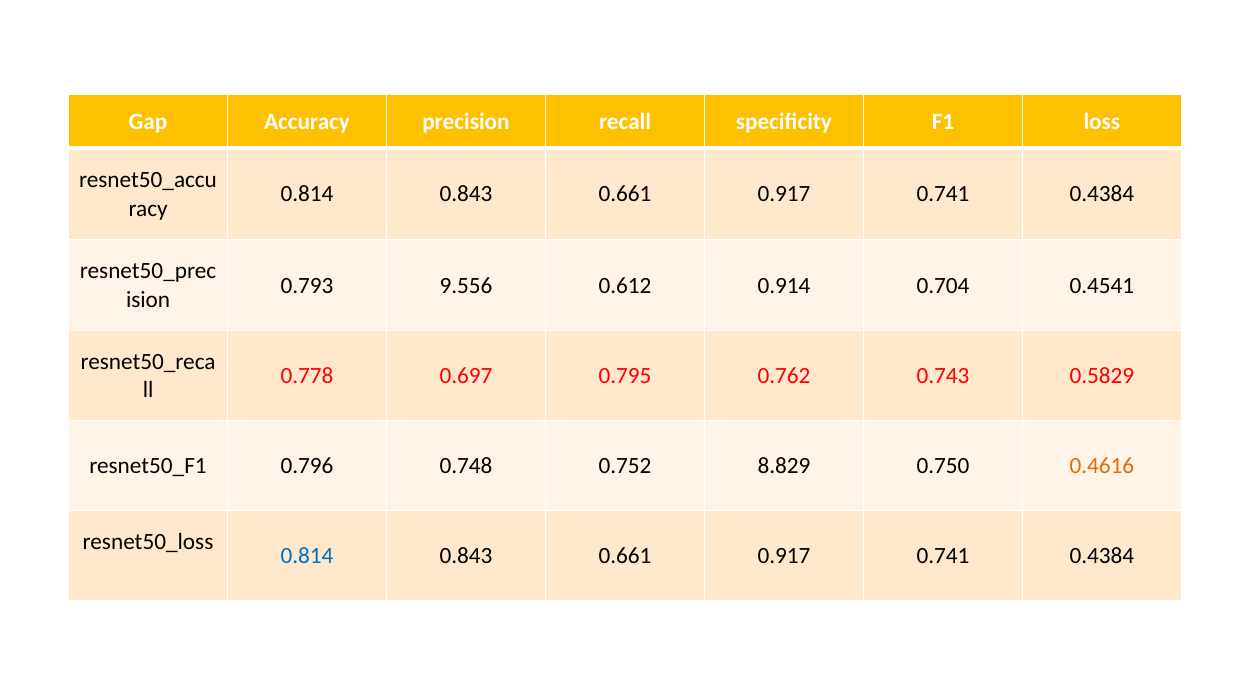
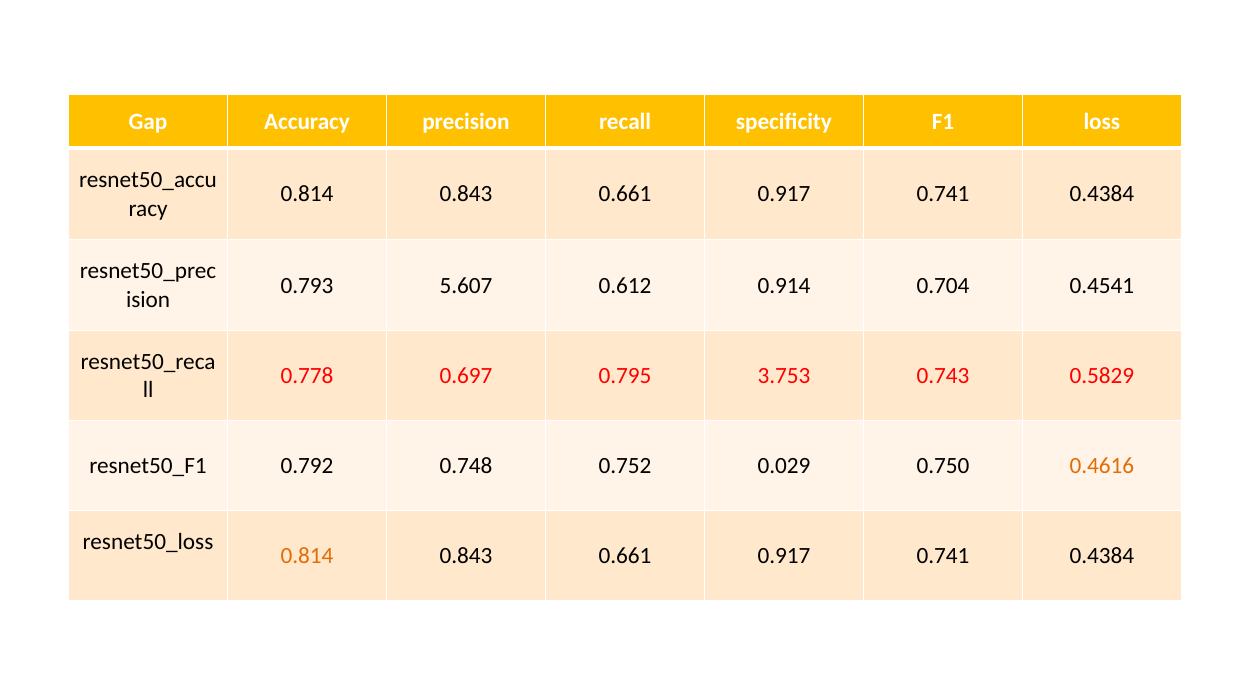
9.556: 9.556 -> 5.607
0.762: 0.762 -> 3.753
0.796: 0.796 -> 0.792
8.829: 8.829 -> 0.029
0.814 at (307, 556) colour: blue -> orange
